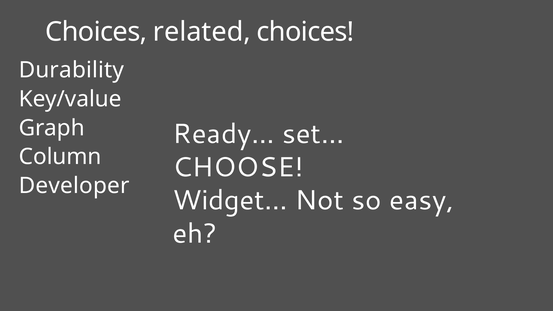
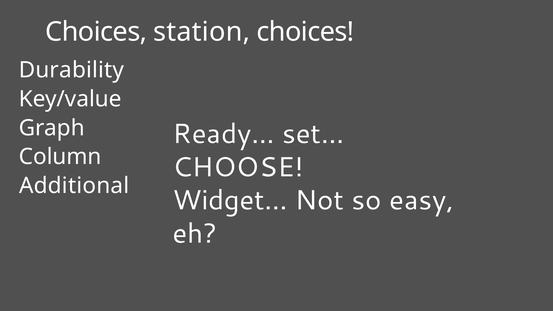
related: related -> station
Developer: Developer -> Additional
